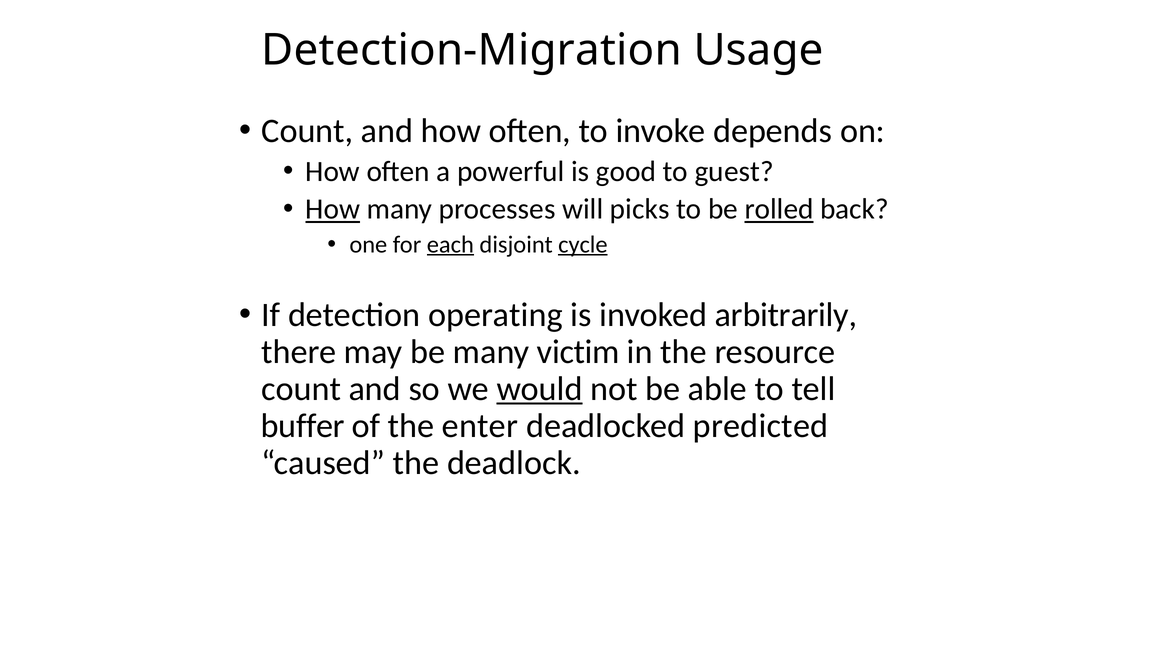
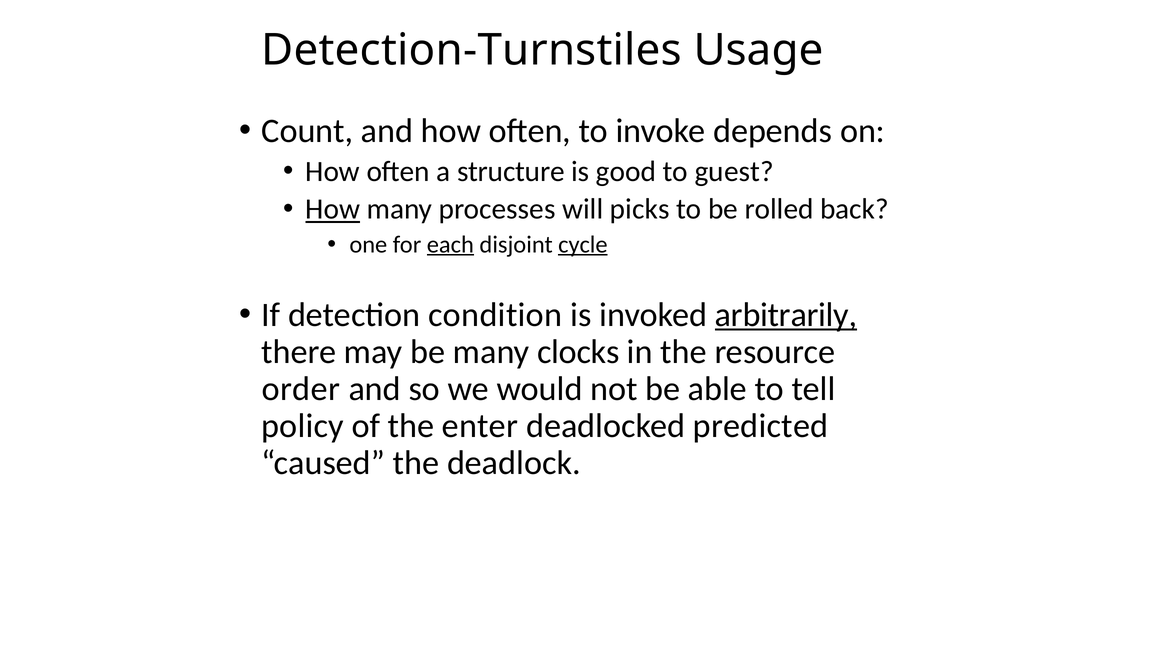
Detection-Migration: Detection-Migration -> Detection-Turnstiles
powerful: powerful -> structure
rolled underline: present -> none
operating: operating -> condition
arbitrarily underline: none -> present
victim: victim -> clocks
count at (301, 388): count -> order
would underline: present -> none
buffer: buffer -> policy
